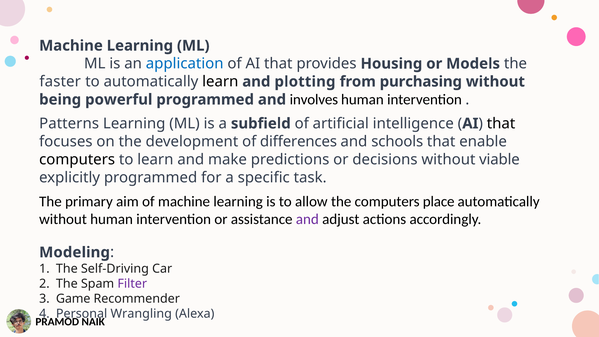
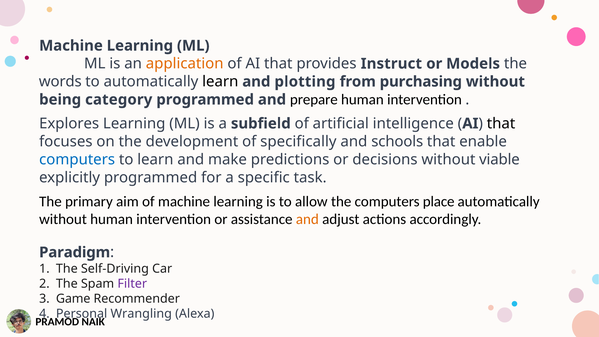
application colour: blue -> orange
Housing: Housing -> Instruct
faster: faster -> words
powerful: powerful -> category
involves: involves -> prepare
Patterns: Patterns -> Explores
differences: differences -> specifically
computers at (77, 159) colour: black -> blue
and at (307, 219) colour: purple -> orange
Modeling: Modeling -> Paradigm
